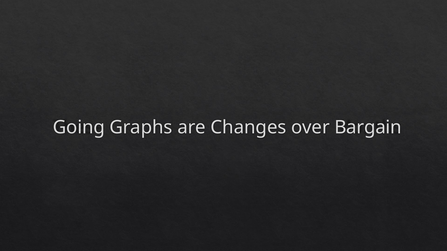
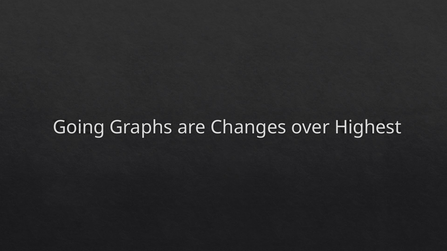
Bargain: Bargain -> Highest
